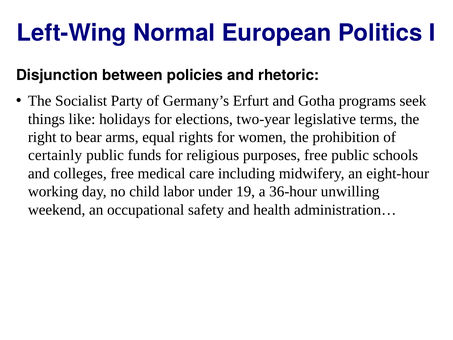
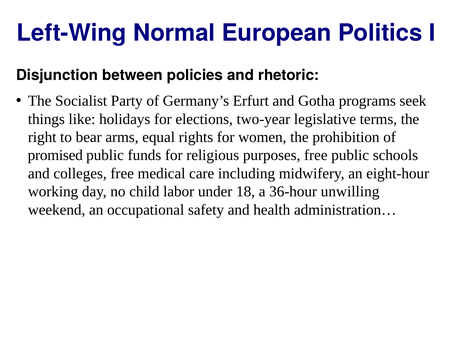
certainly: certainly -> promised
19: 19 -> 18
